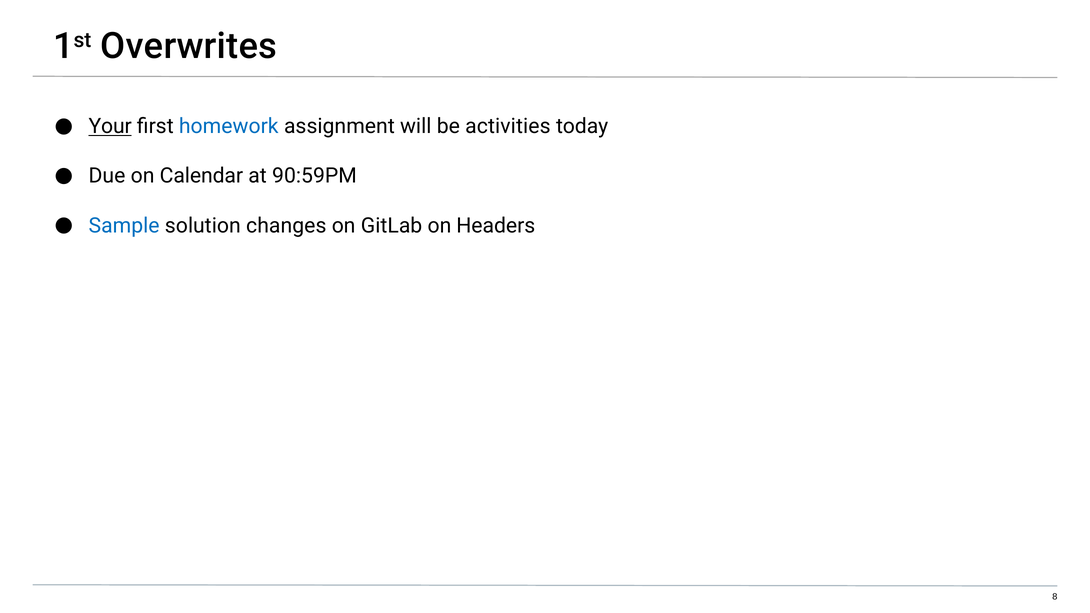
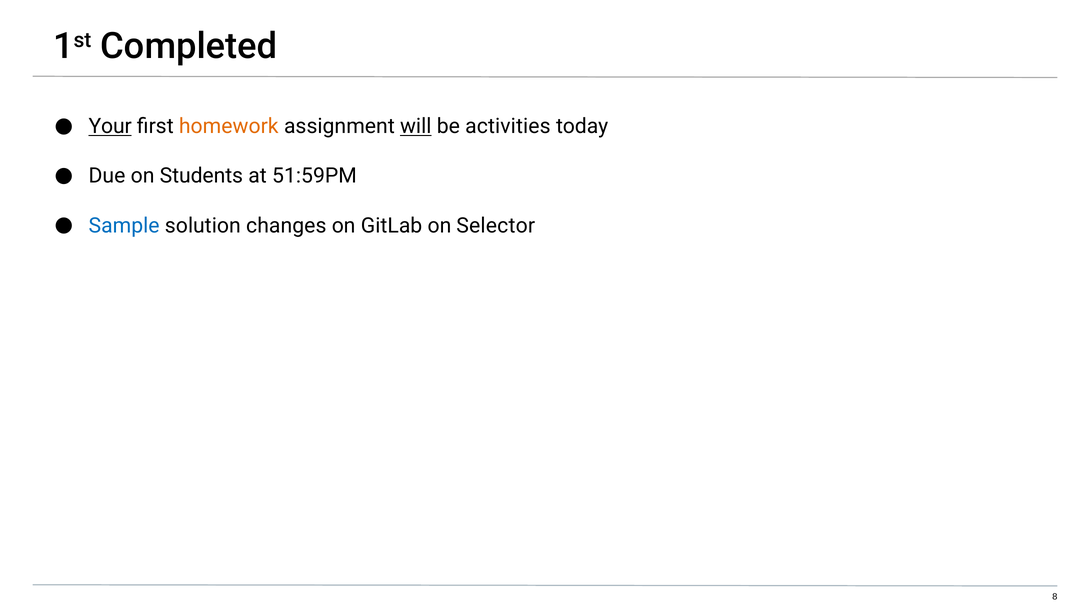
Overwrites: Overwrites -> Completed
homework colour: blue -> orange
will underline: none -> present
Calendar: Calendar -> Students
90:59PM: 90:59PM -> 51:59PM
Headers: Headers -> Selector
